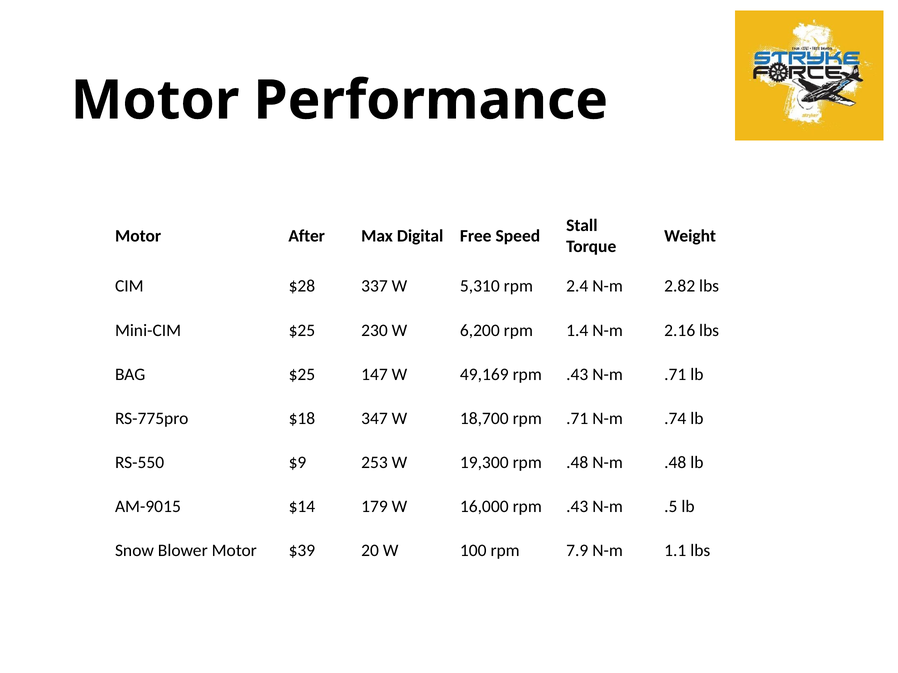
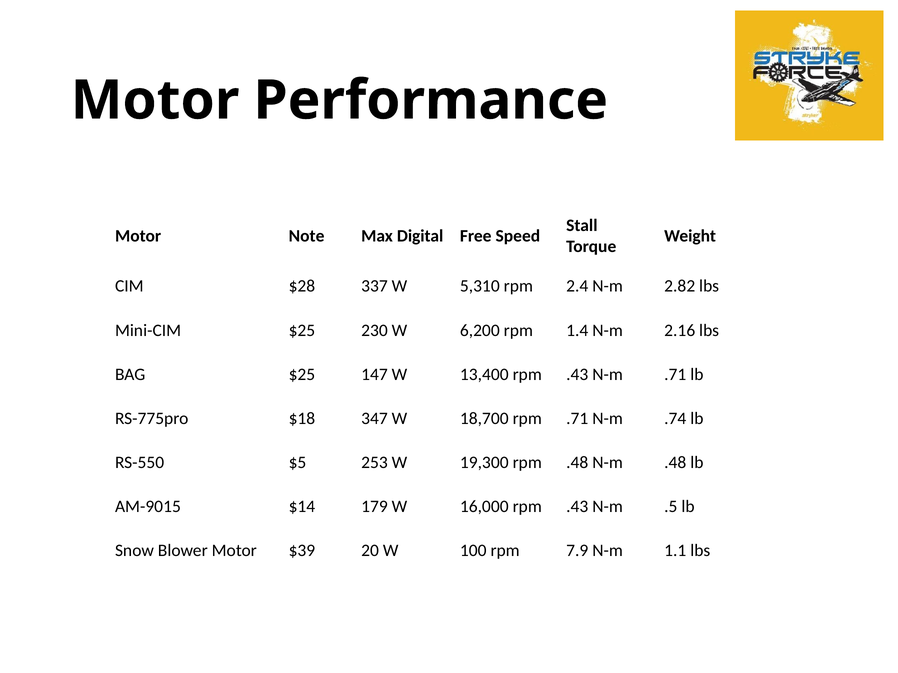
After: After -> Note
49,169: 49,169 -> 13,400
$9: $9 -> $5
